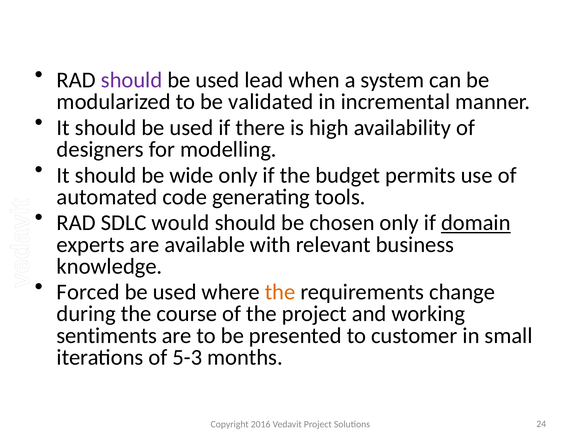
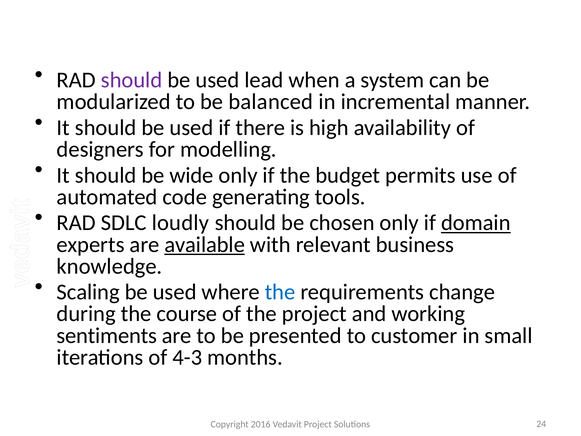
validated: validated -> balanced
would: would -> loudly
available underline: none -> present
Forced: Forced -> Scaling
the at (280, 292) colour: orange -> blue
5-3: 5-3 -> 4-3
